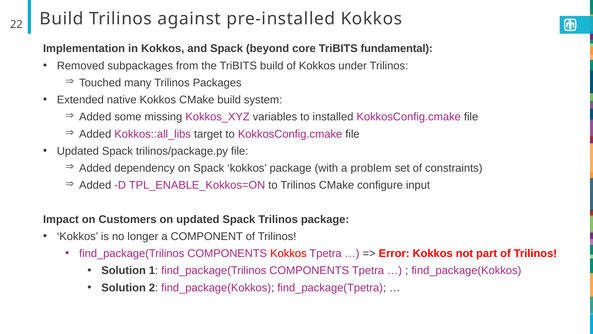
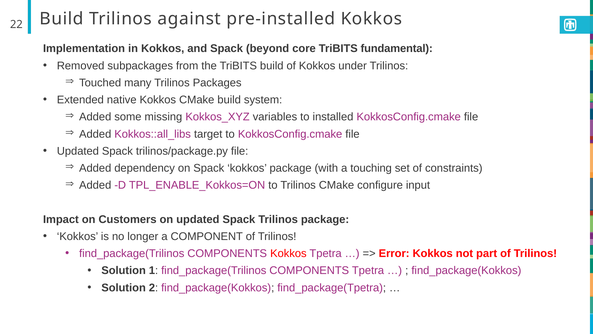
problem: problem -> touching
